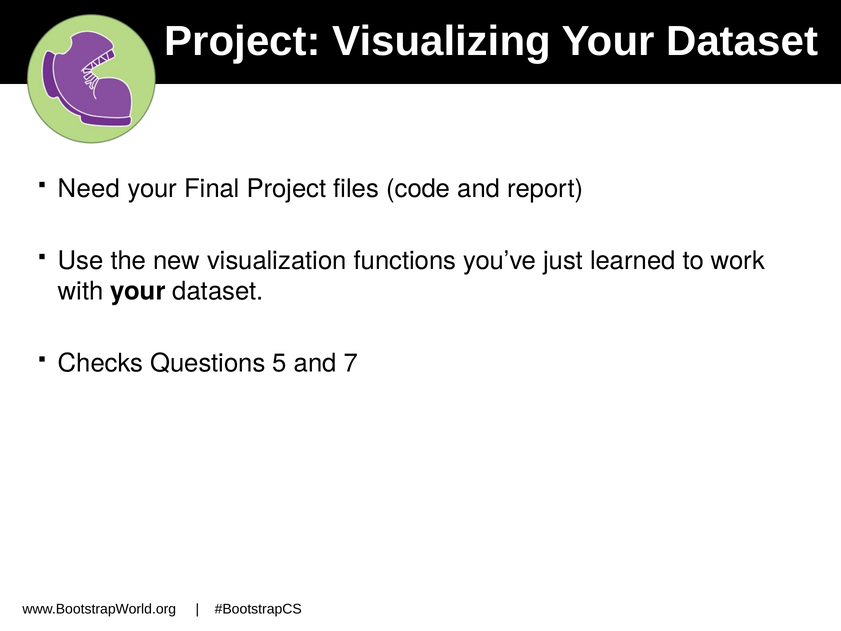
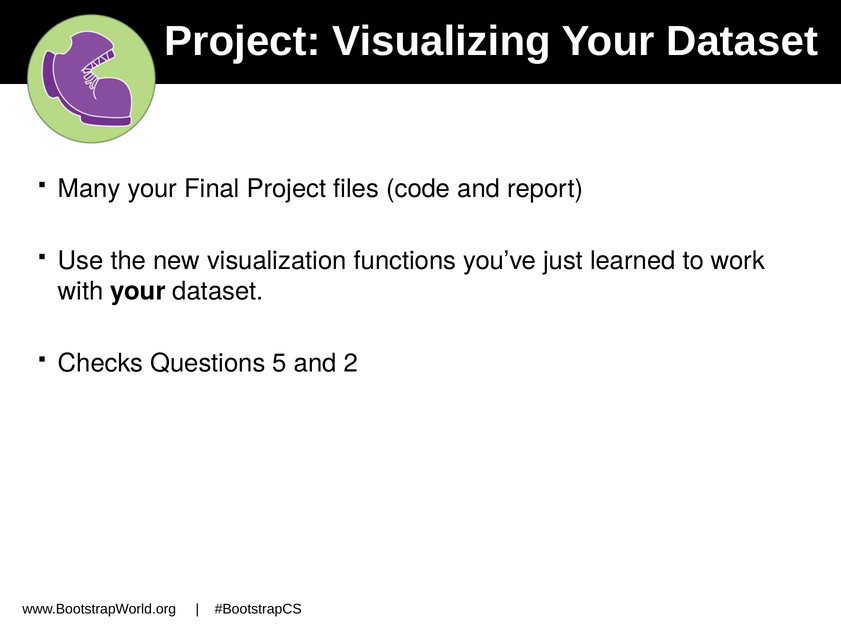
Need: Need -> Many
7: 7 -> 2
